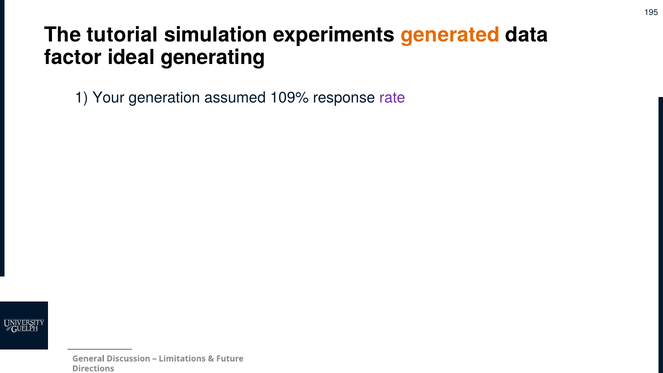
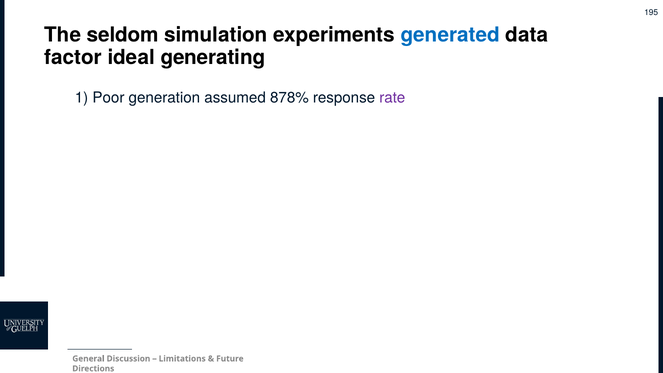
tutorial: tutorial -> seldom
generated colour: orange -> blue
Your: Your -> Poor
109%: 109% -> 878%
